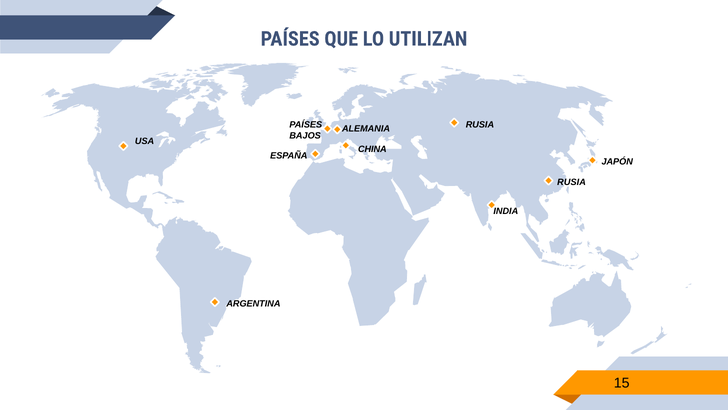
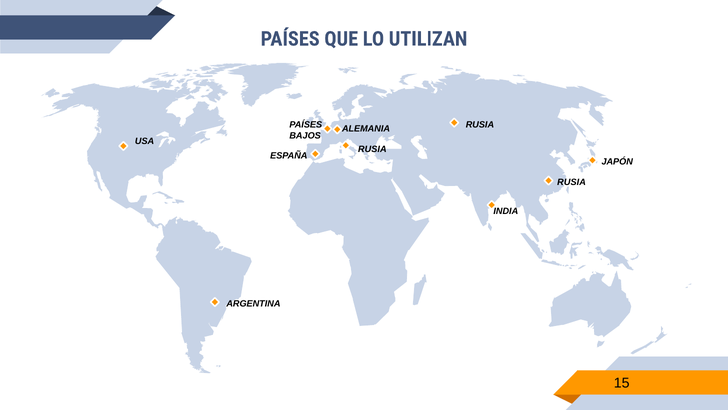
CHINA at (372, 149): CHINA -> RUSIA
